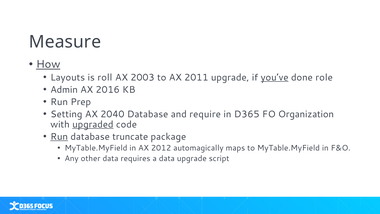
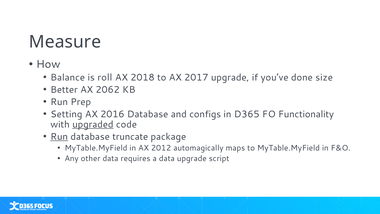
How underline: present -> none
Layouts: Layouts -> Balance
2003: 2003 -> 2018
2011: 2011 -> 2017
you’ve underline: present -> none
role: role -> size
Admin: Admin -> Better
2016: 2016 -> 2062
2040: 2040 -> 2016
require: require -> configs
Organization: Organization -> Functionality
